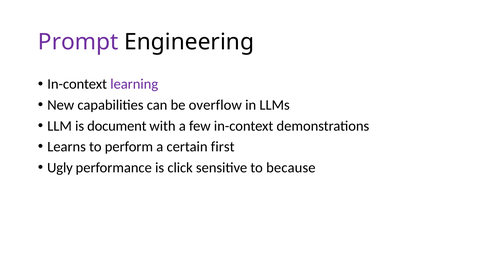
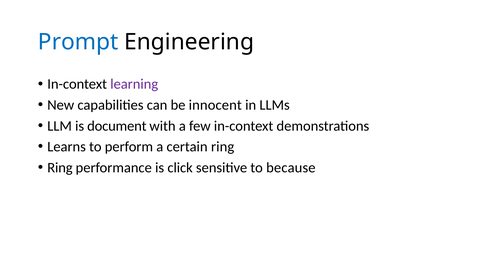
Prompt colour: purple -> blue
overflow: overflow -> innocent
certain first: first -> ring
Ugly at (60, 168): Ugly -> Ring
